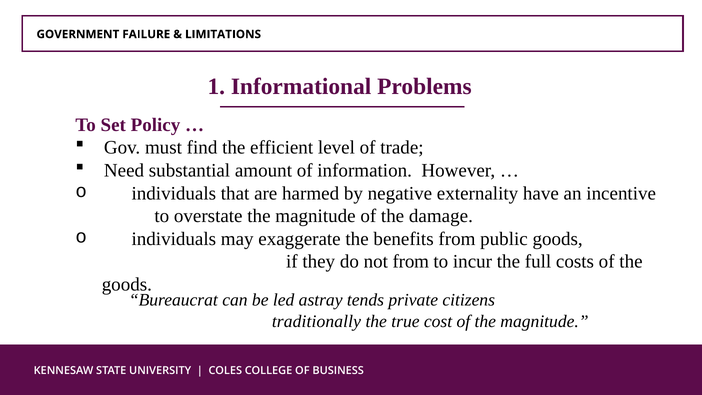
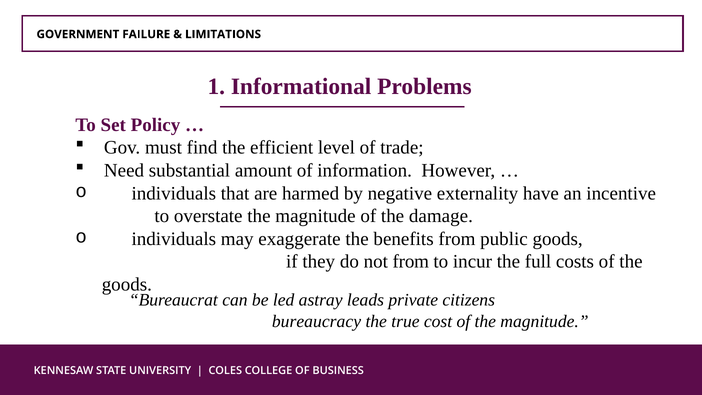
tends: tends -> leads
traditionally: traditionally -> bureaucracy
